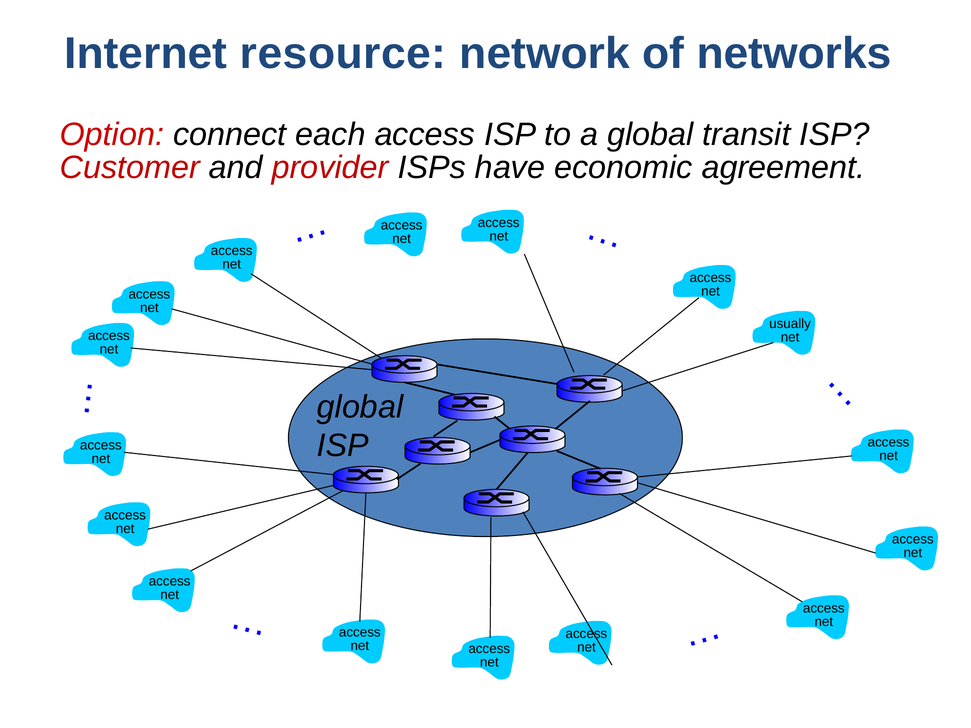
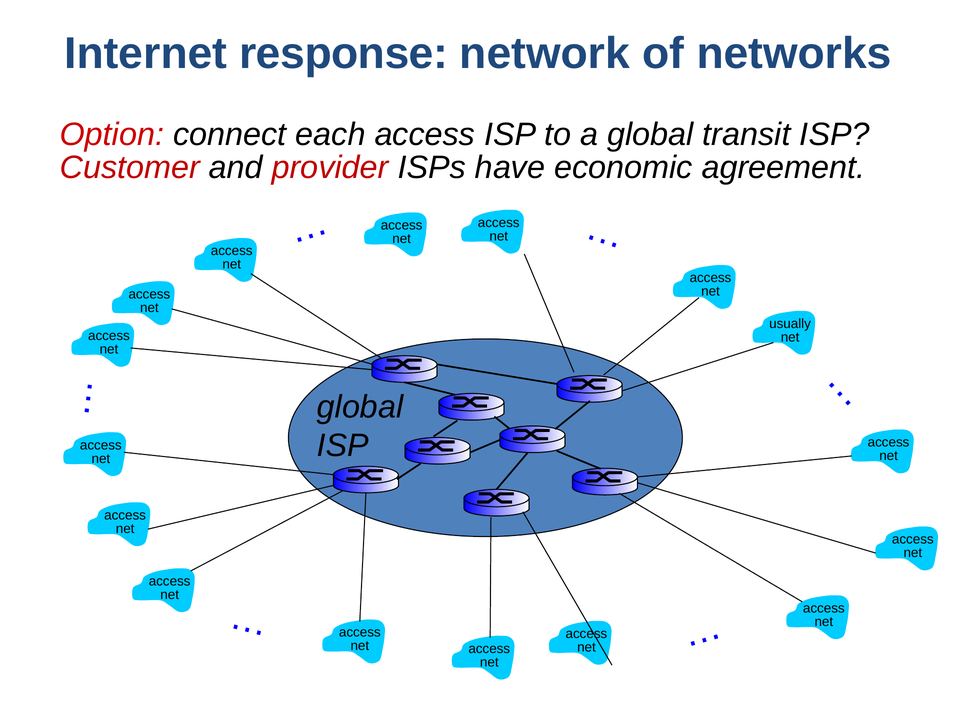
resource: resource -> response
